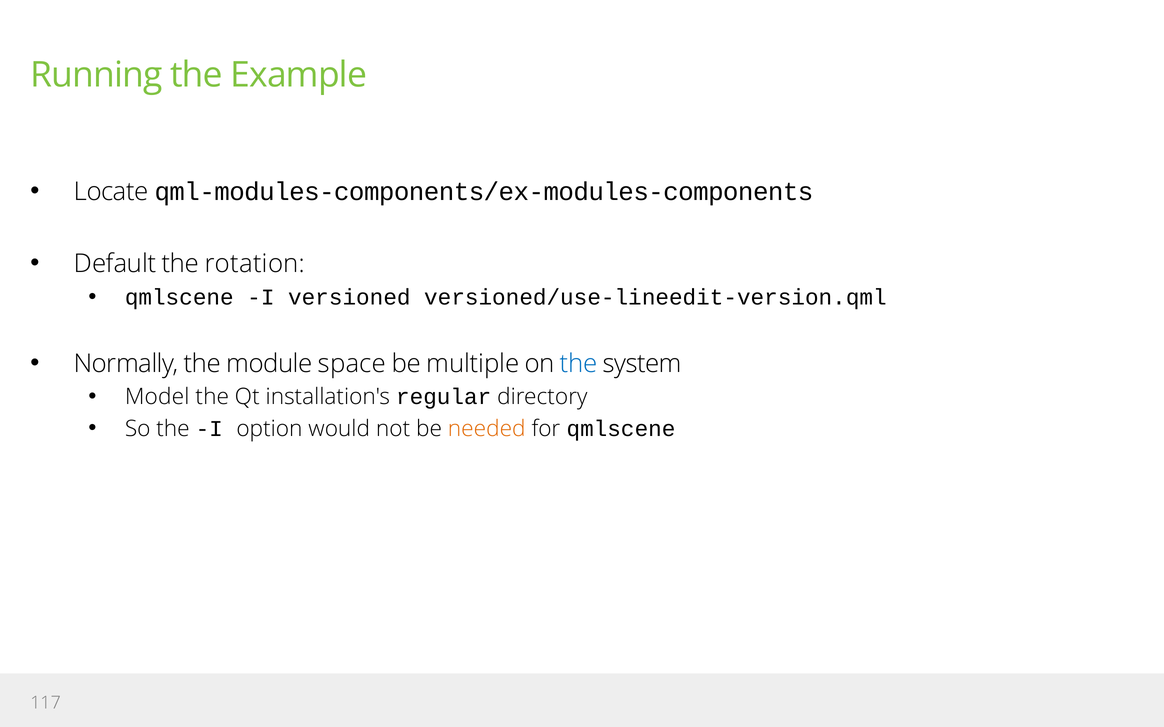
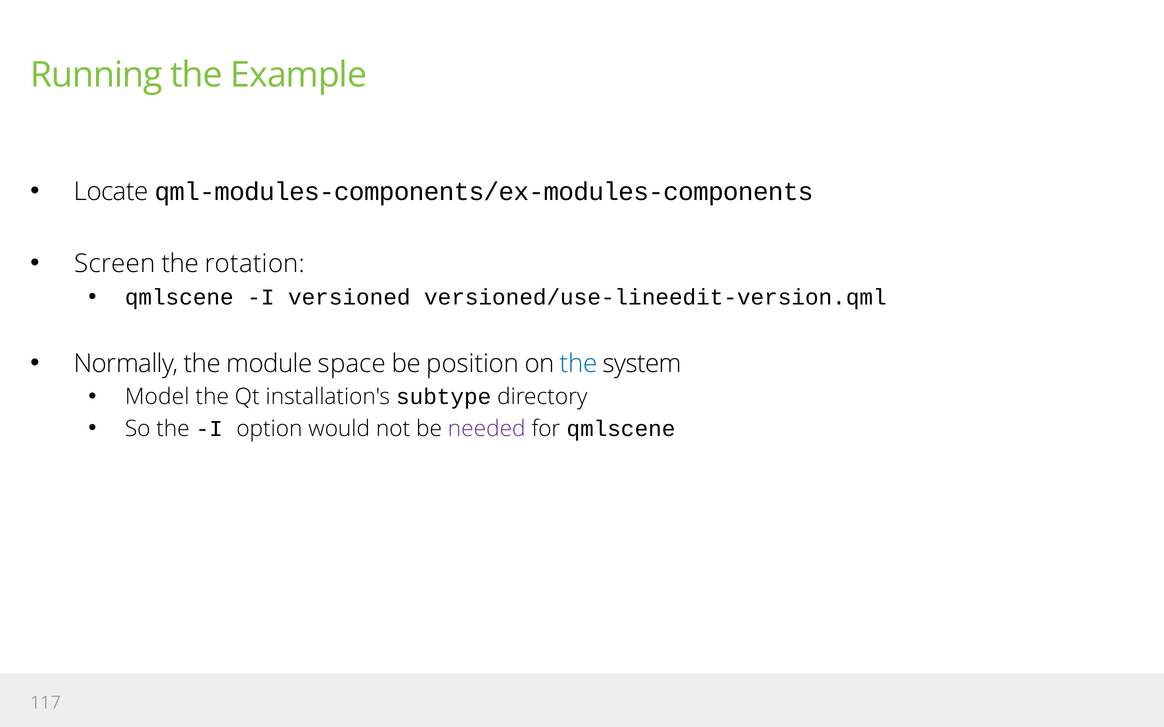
Default: Default -> Screen
multiple: multiple -> position
regular: regular -> subtype
needed colour: orange -> purple
